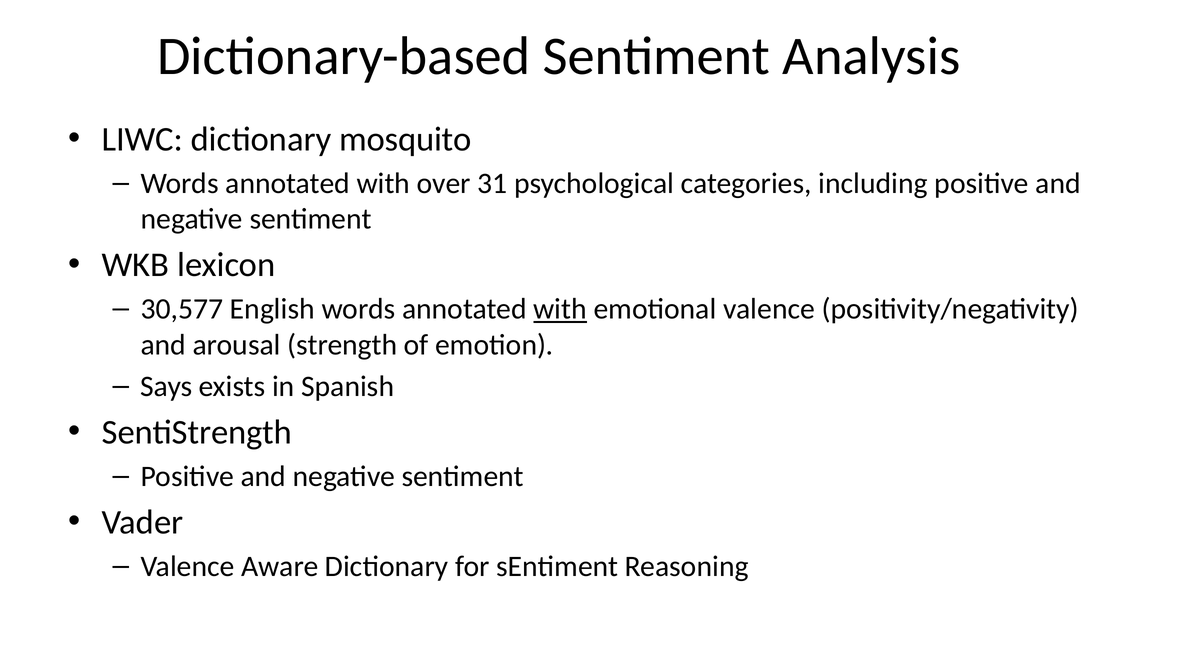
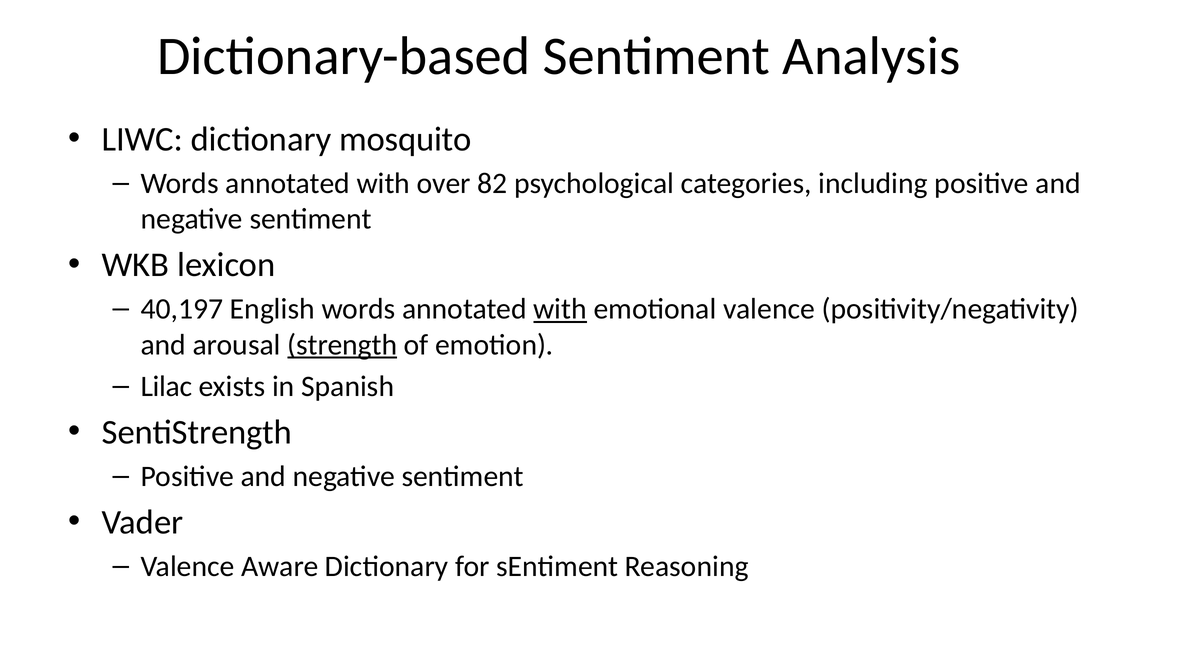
31: 31 -> 82
30,577: 30,577 -> 40,197
strength underline: none -> present
Says: Says -> Lilac
